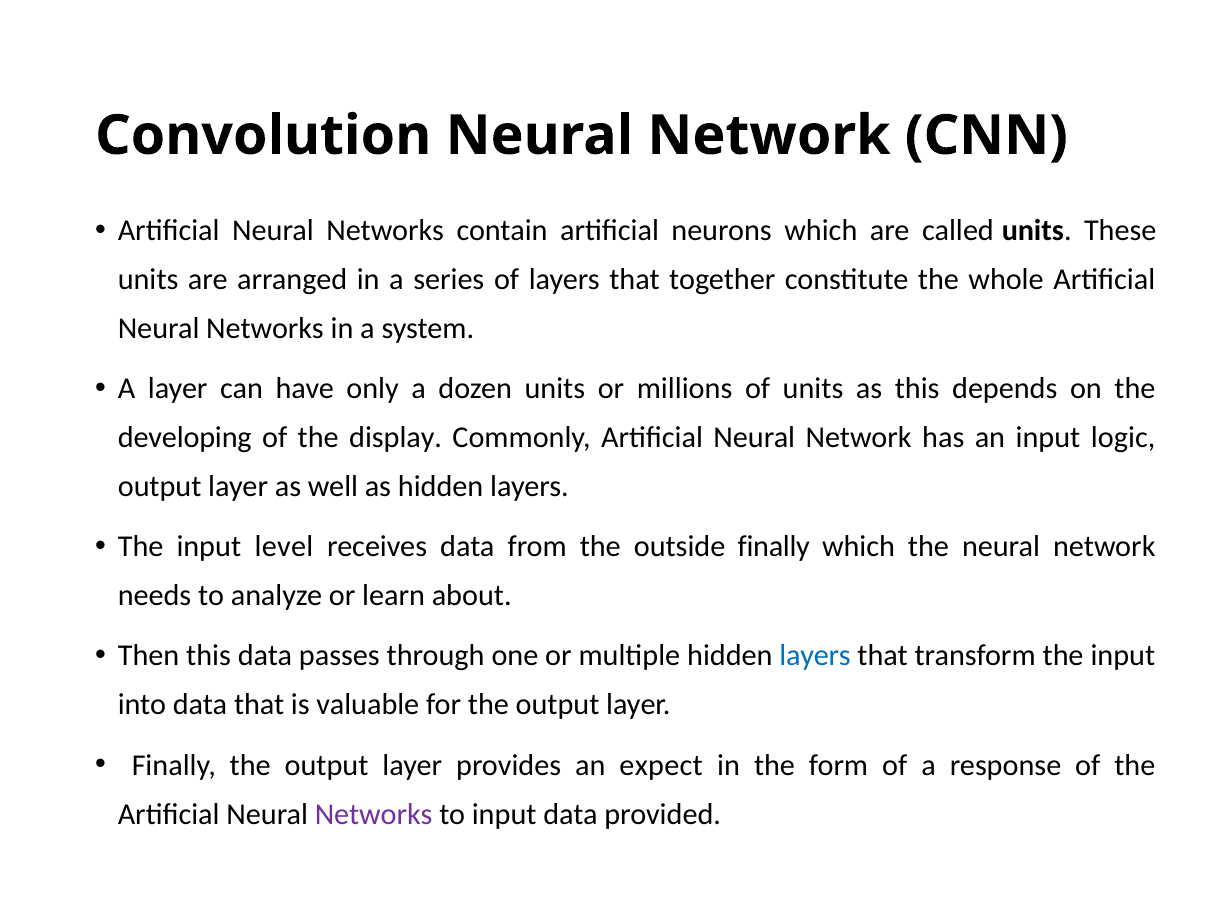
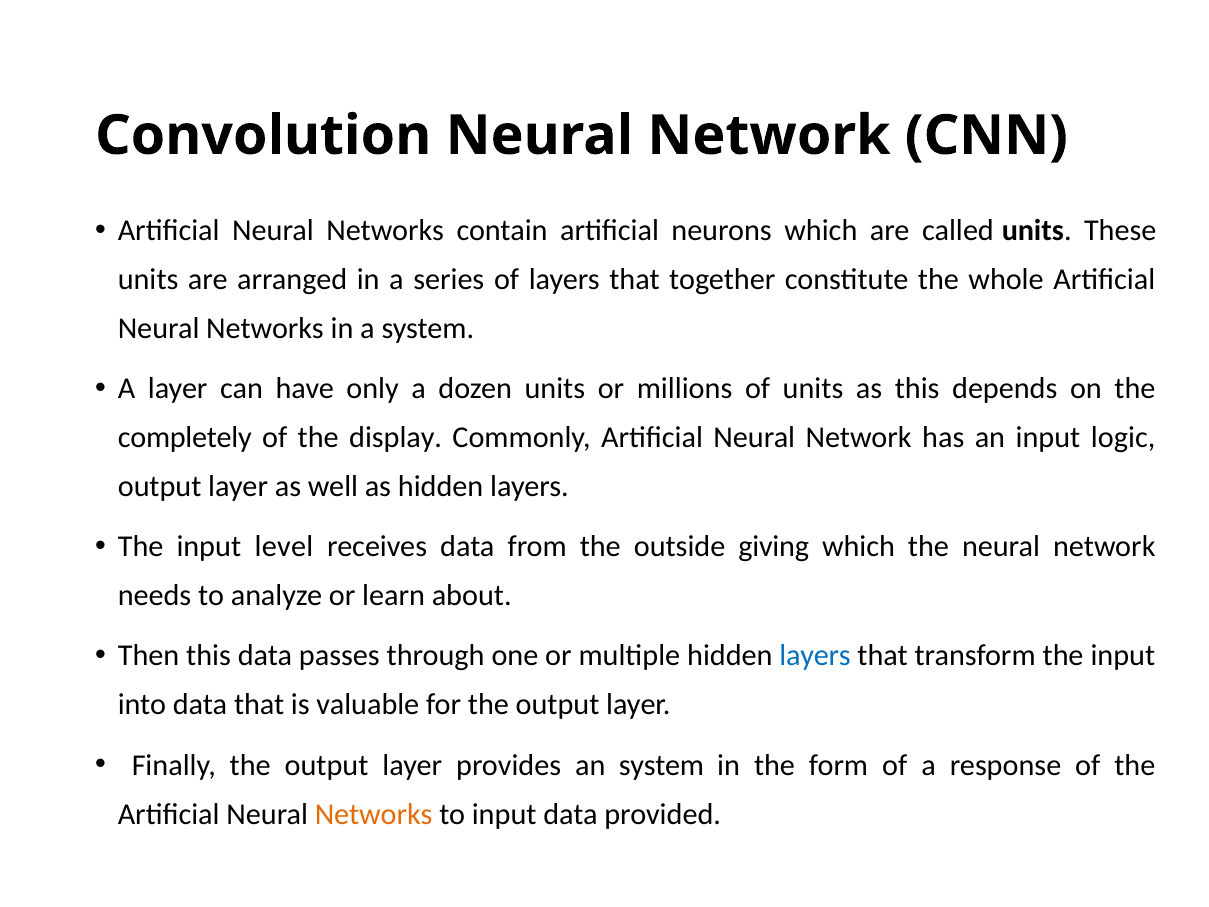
developing: developing -> completely
outside finally: finally -> giving
an expect: expect -> system
Networks at (374, 814) colour: purple -> orange
